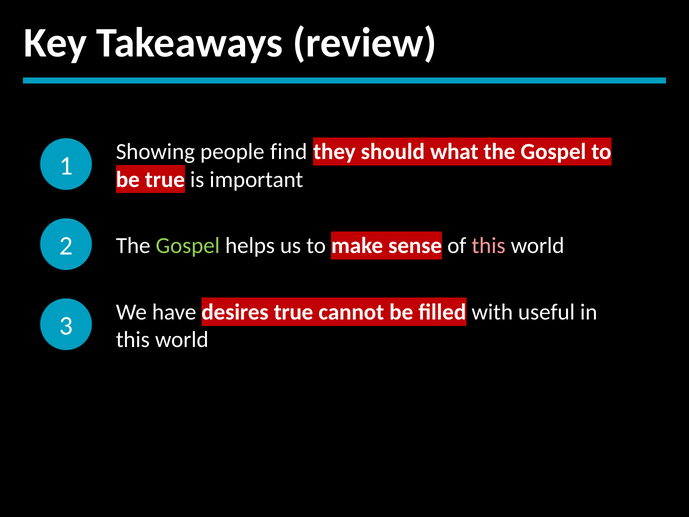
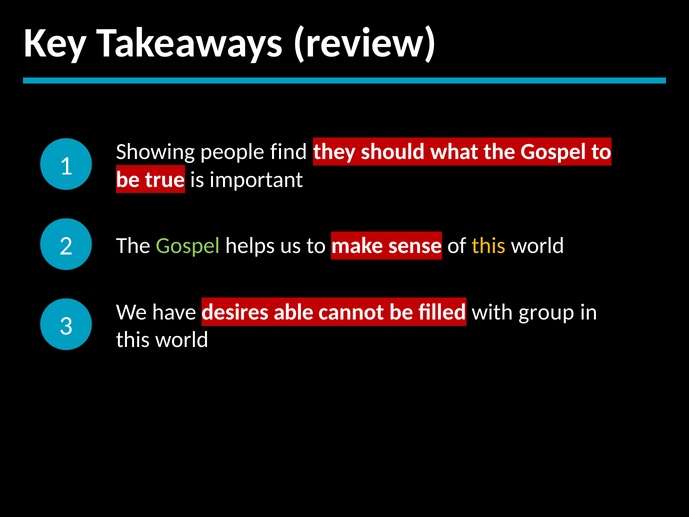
this at (489, 246) colour: pink -> yellow
desires true: true -> able
useful: useful -> group
